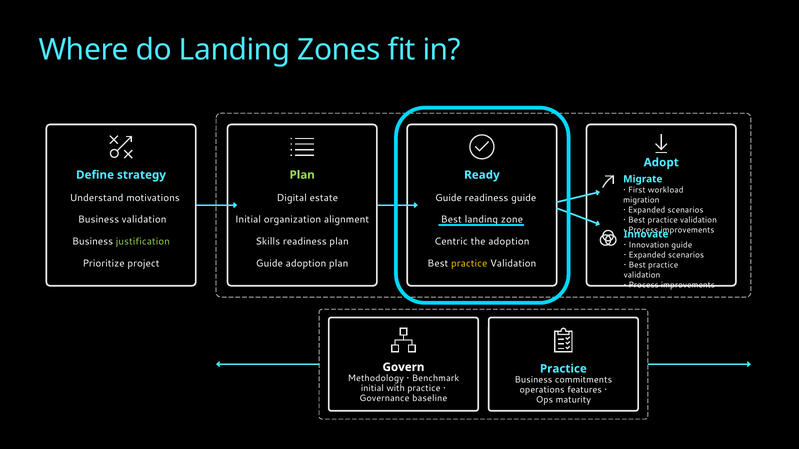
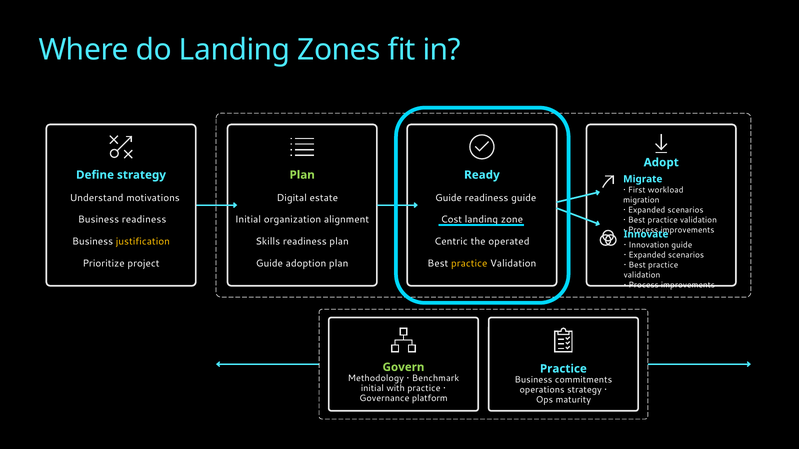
Business validation: validation -> readiness
Best at (451, 220): Best -> Cost
justification colour: light green -> yellow
the adoption: adoption -> operated
Govern colour: white -> light green
operations features: features -> strategy
baseline: baseline -> platform
